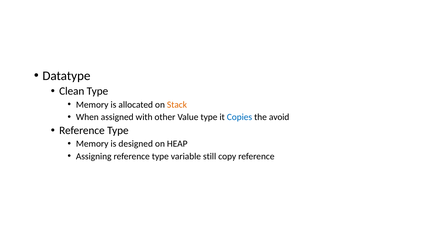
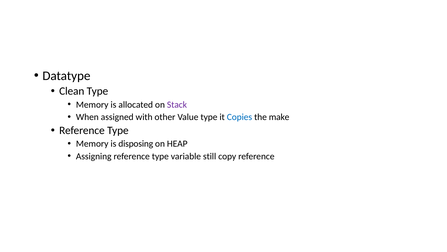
Stack colour: orange -> purple
avoid: avoid -> make
designed: designed -> disposing
